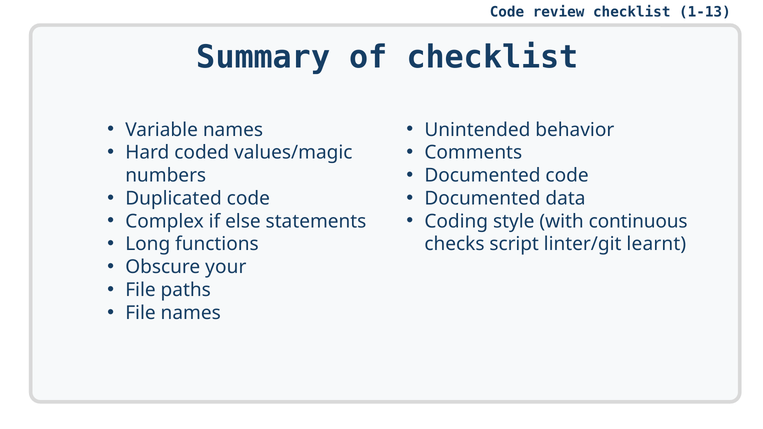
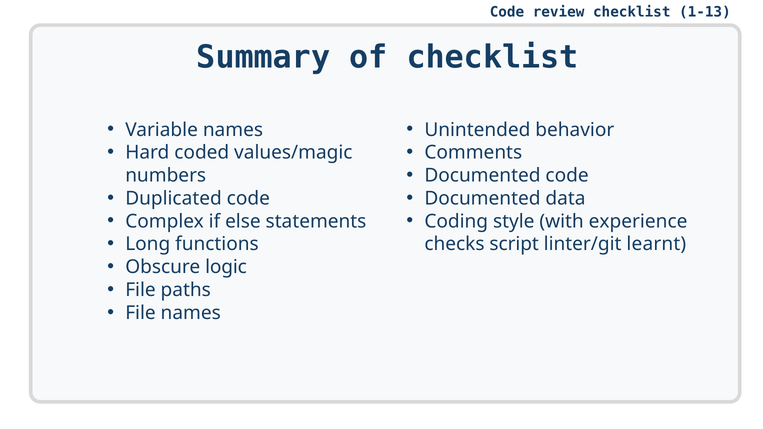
continuous: continuous -> experience
your: your -> logic
